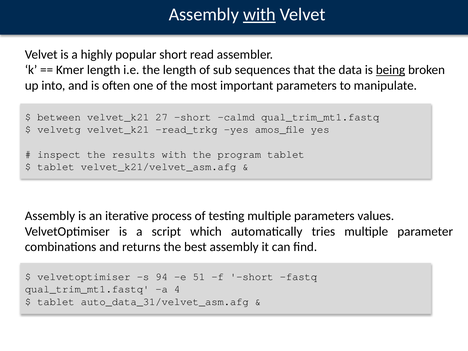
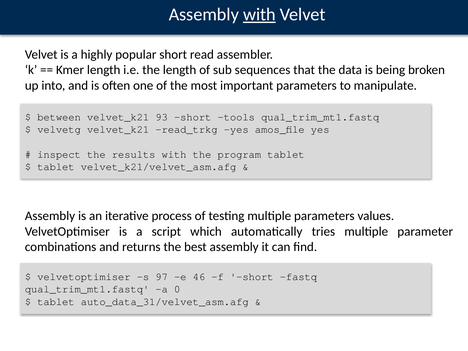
being underline: present -> none
27: 27 -> 93
calmd: calmd -> tools
94: 94 -> 97
51: 51 -> 46
4: 4 -> 0
